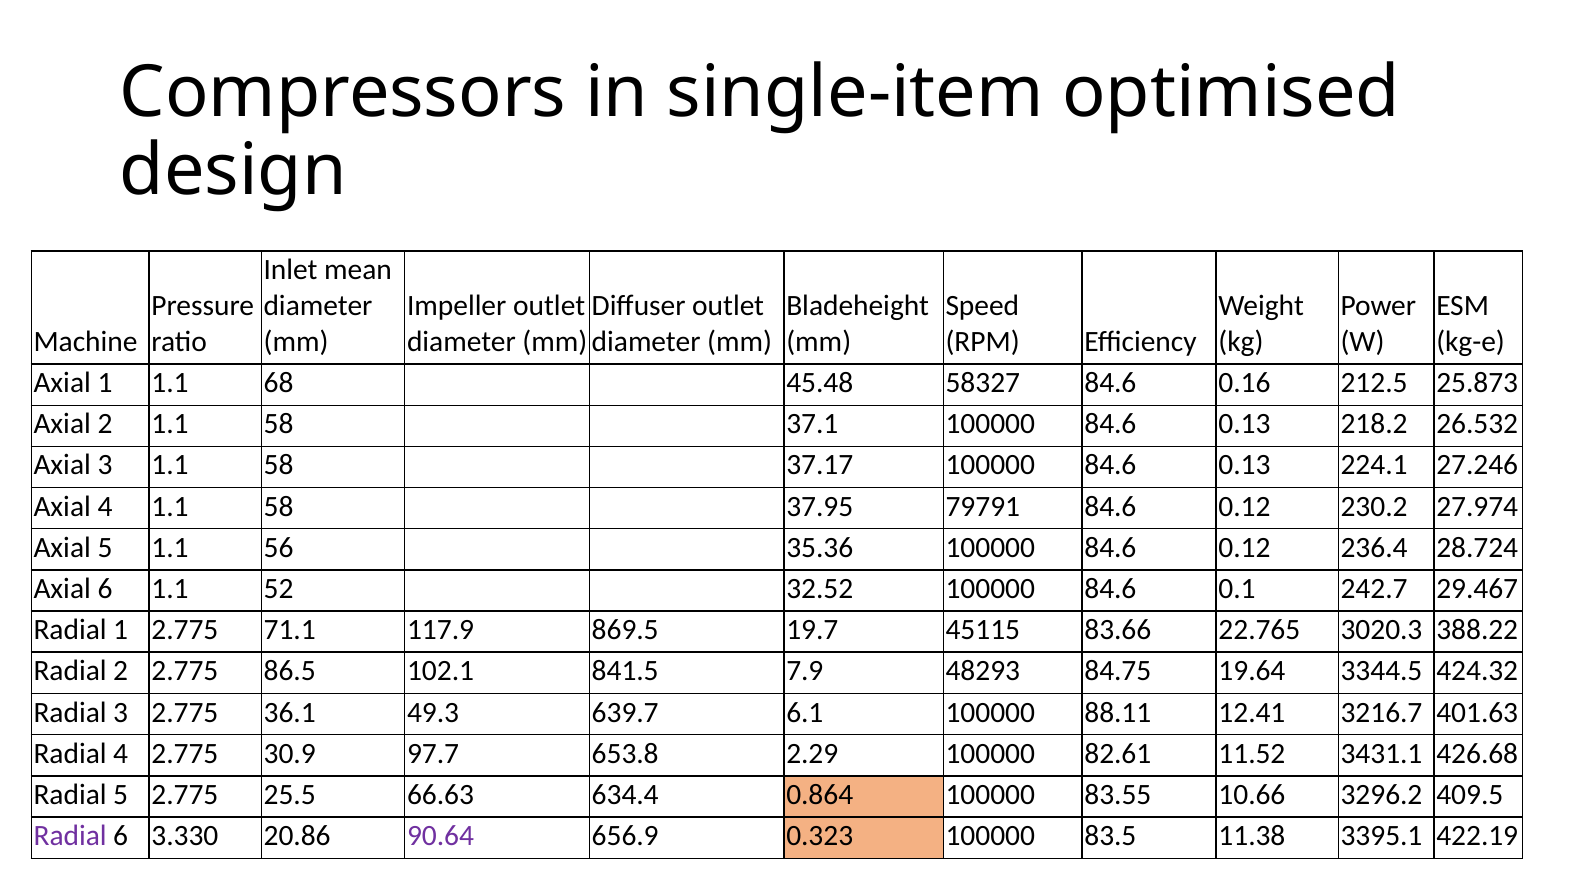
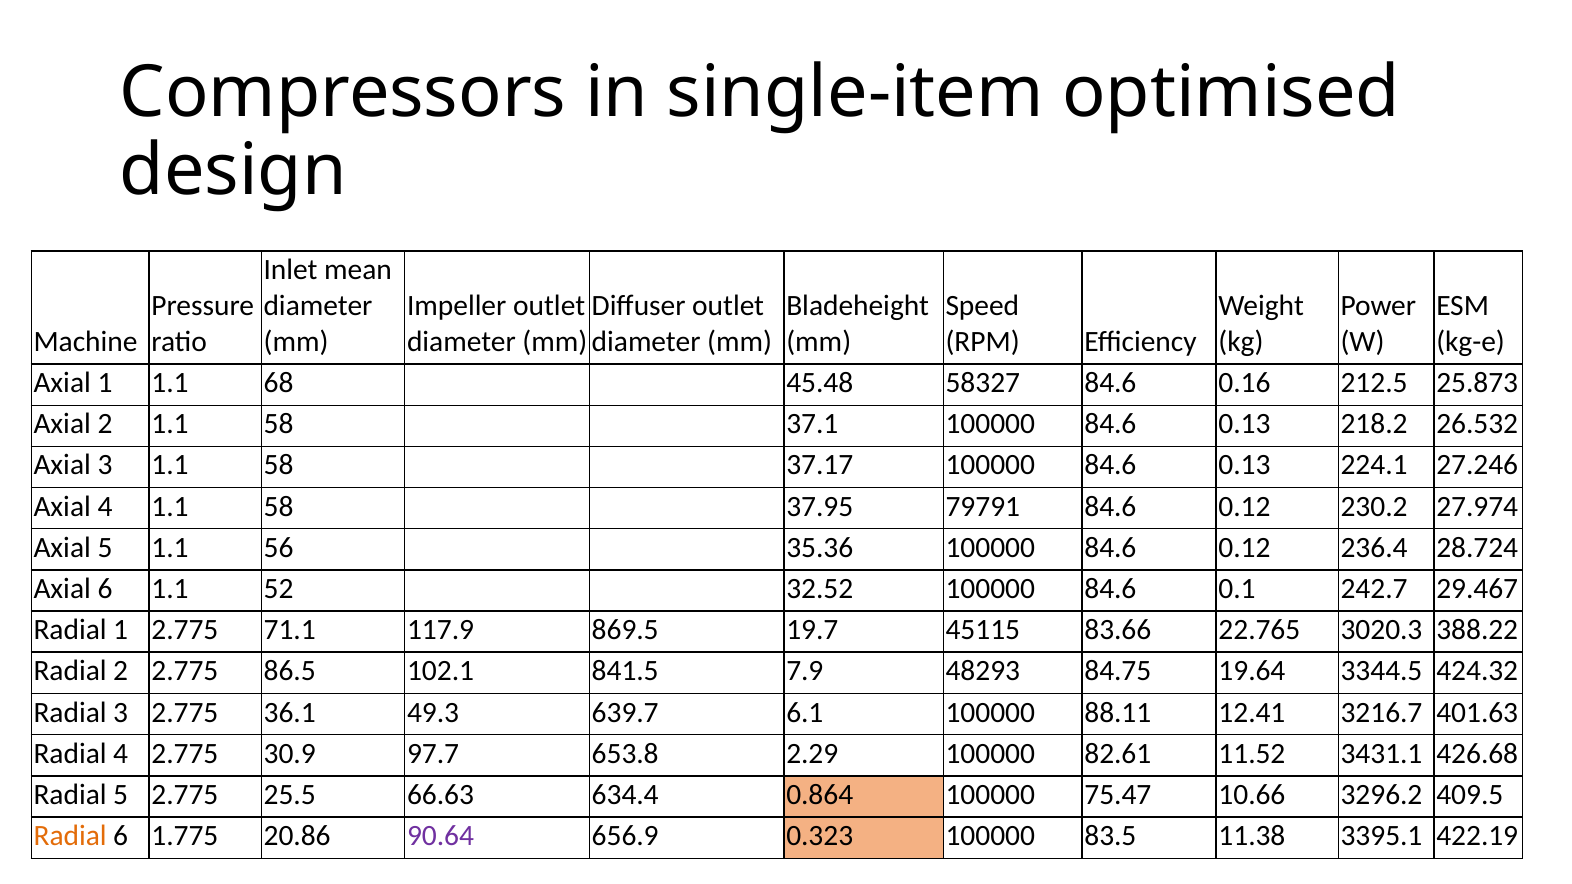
83.55: 83.55 -> 75.47
Radial at (70, 836) colour: purple -> orange
3.330: 3.330 -> 1.775
